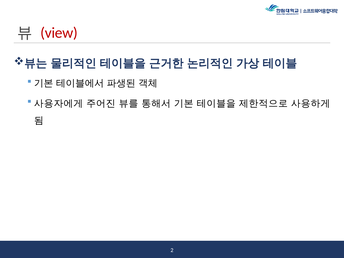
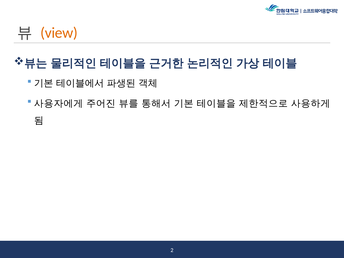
view colour: red -> orange
